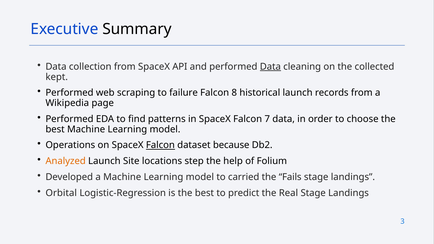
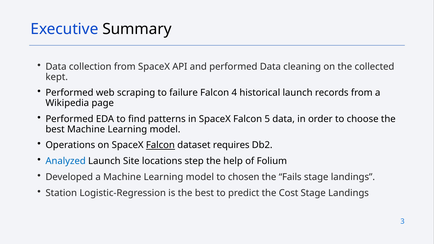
Data at (270, 67) underline: present -> none
8: 8 -> 4
7: 7 -> 5
because: because -> requires
Analyzed colour: orange -> blue
carried: carried -> chosen
Orbital: Orbital -> Station
Real: Real -> Cost
